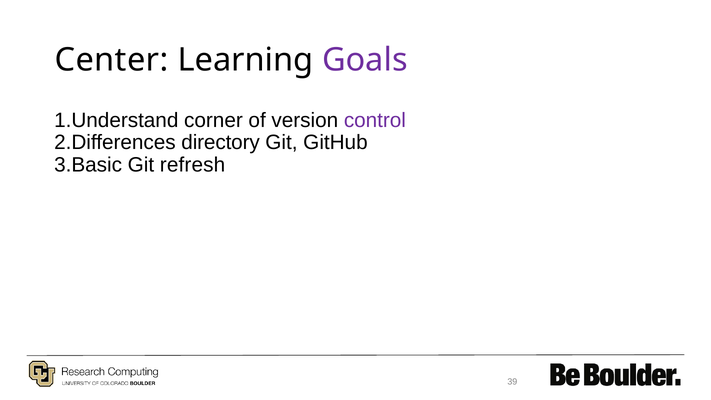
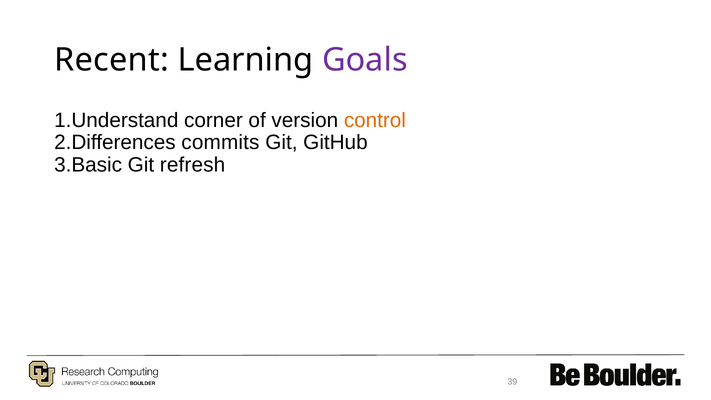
Center: Center -> Recent
control colour: purple -> orange
directory: directory -> commits
